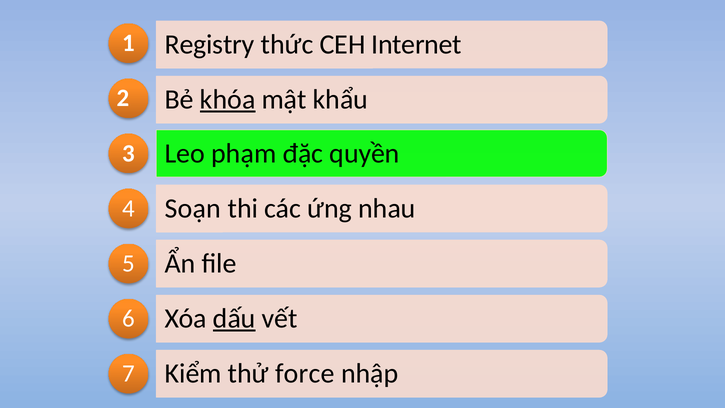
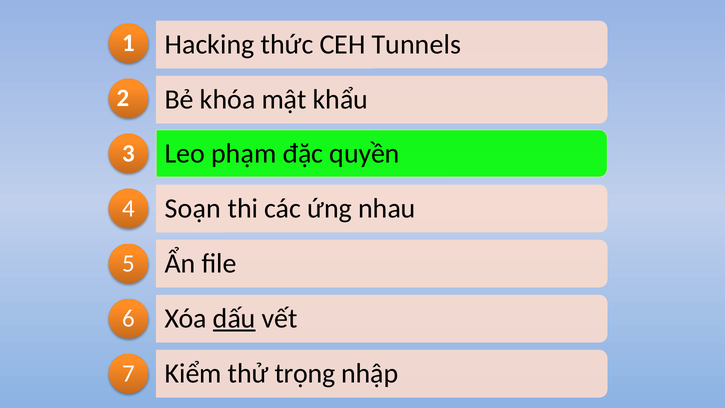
Registry: Registry -> Hacking
Internet: Internet -> Tunnels
khóa underline: present -> none
force: force -> trọng
